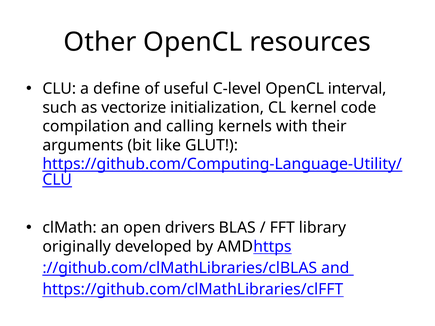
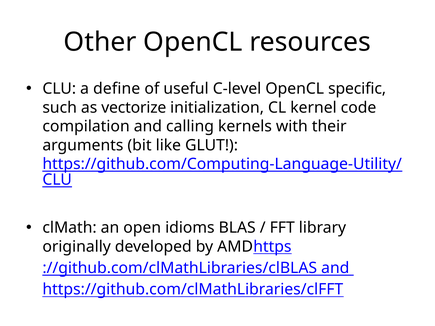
interval: interval -> specific
drivers: drivers -> idioms
